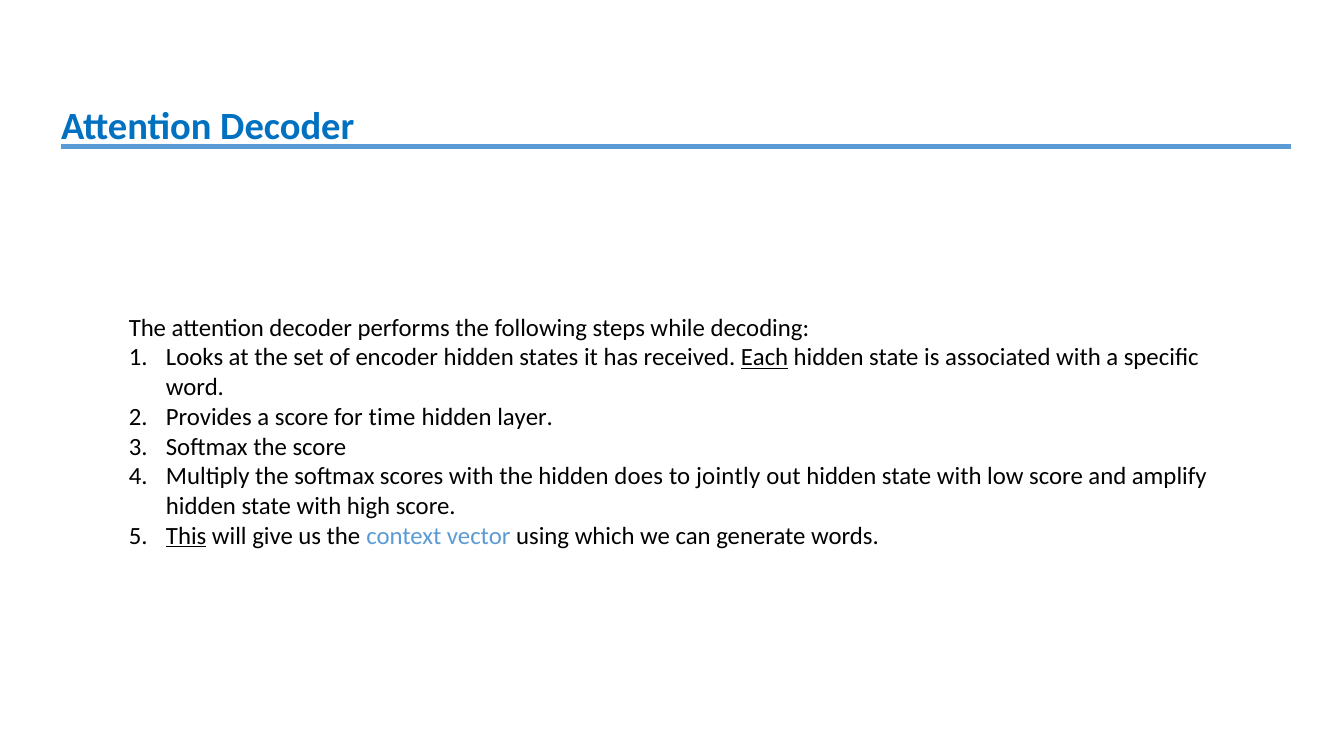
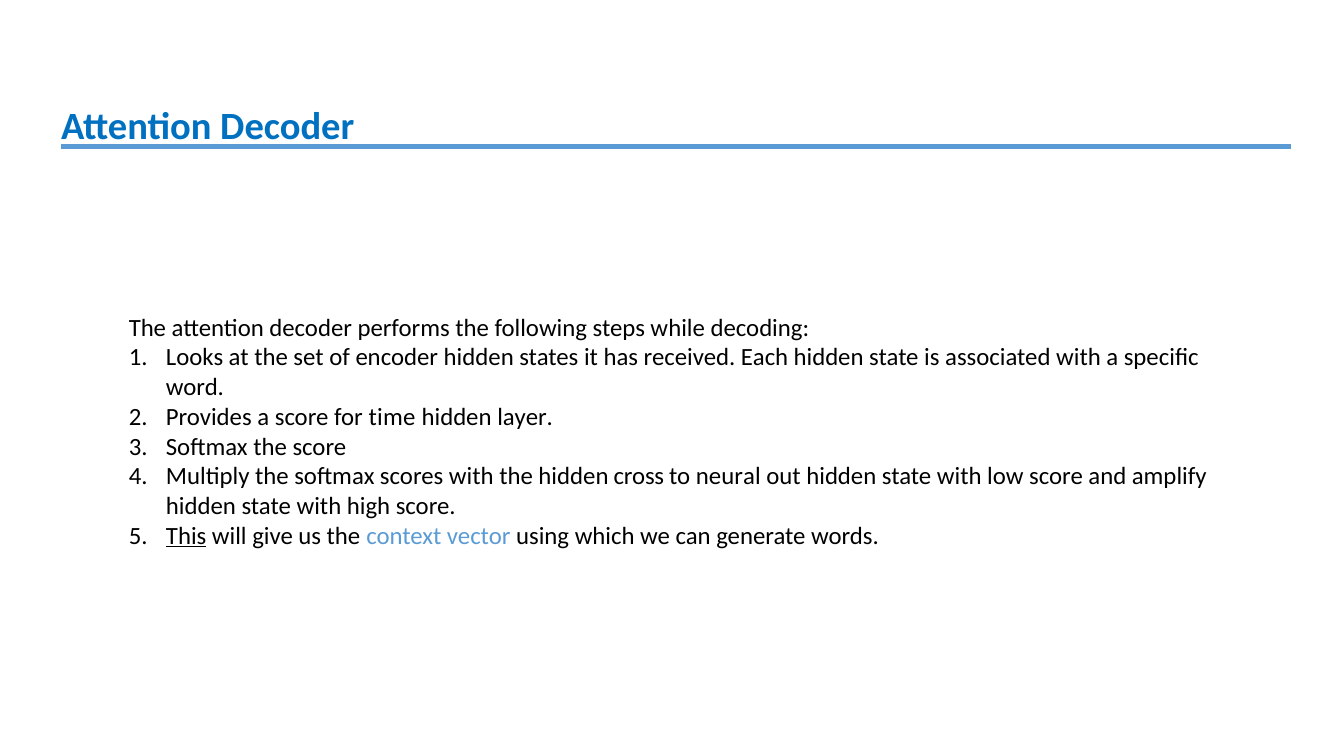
Each underline: present -> none
does: does -> cross
jointly: jointly -> neural
